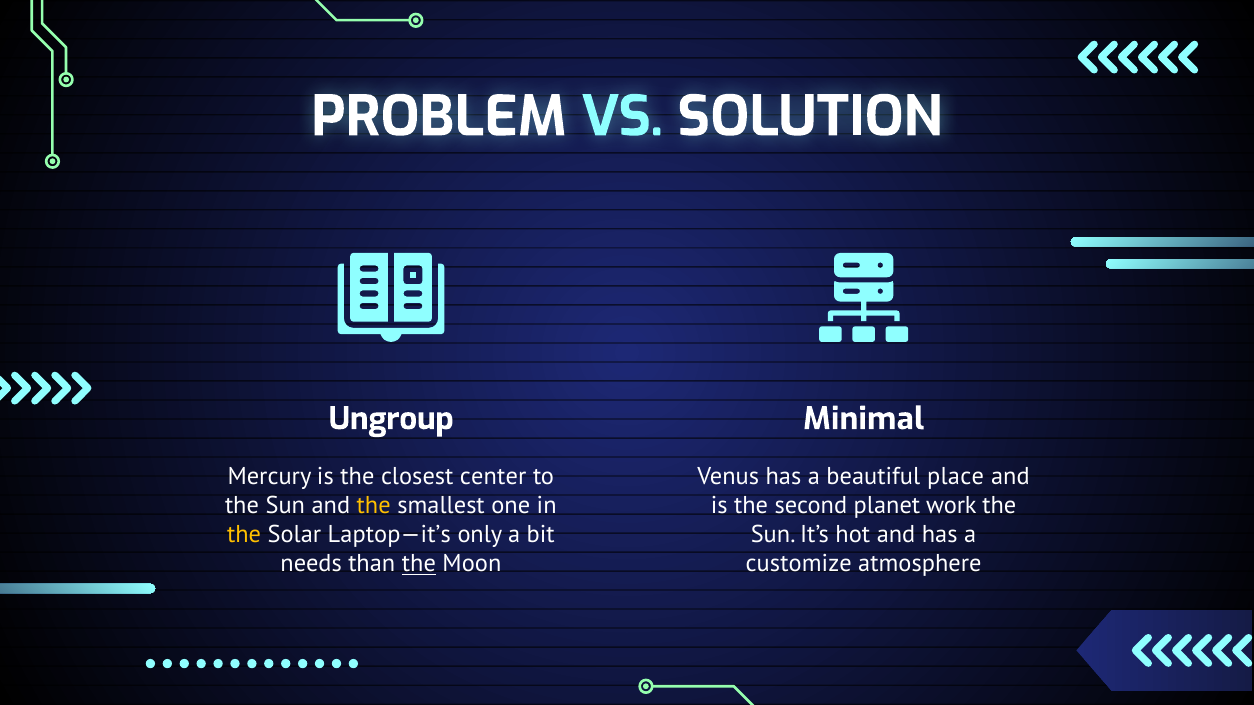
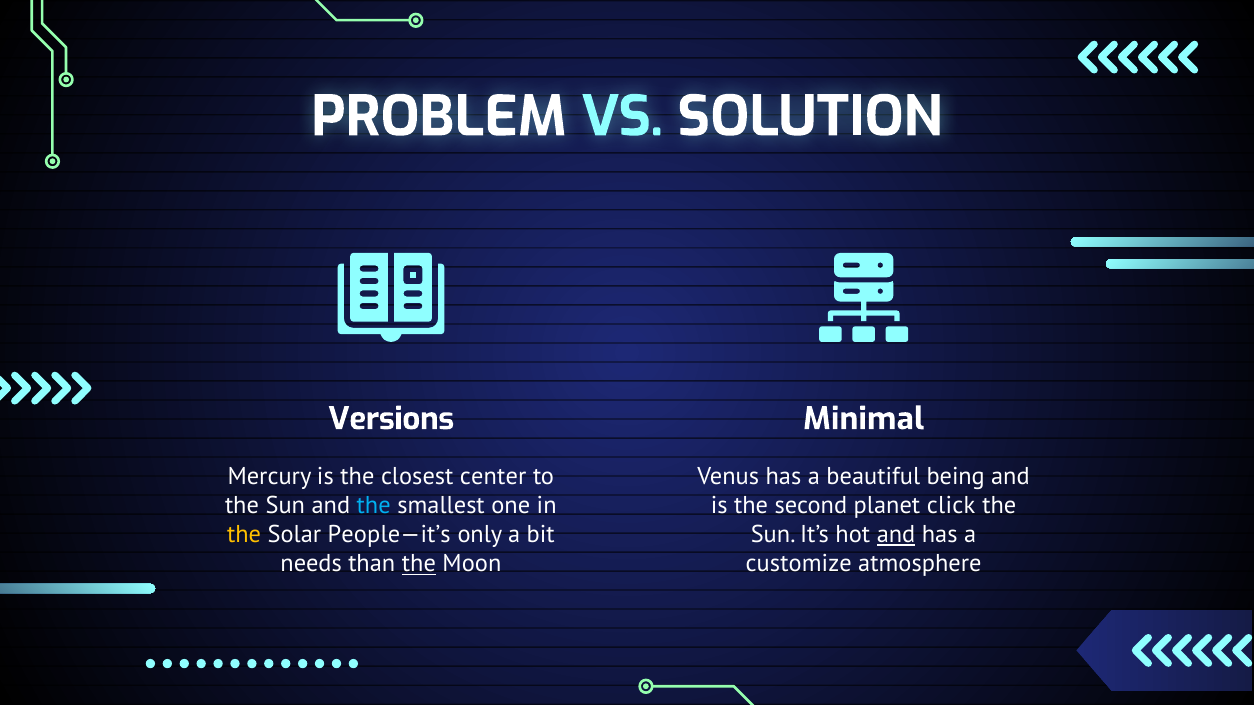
Ungroup: Ungroup -> Versions
place: place -> being
the at (374, 506) colour: yellow -> light blue
work: work -> click
Laptop—it’s: Laptop—it’s -> People—it’s
and at (896, 535) underline: none -> present
